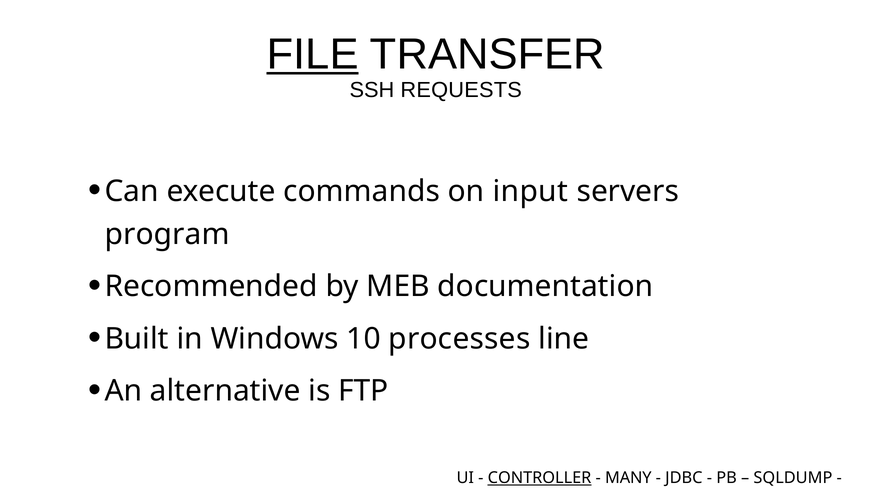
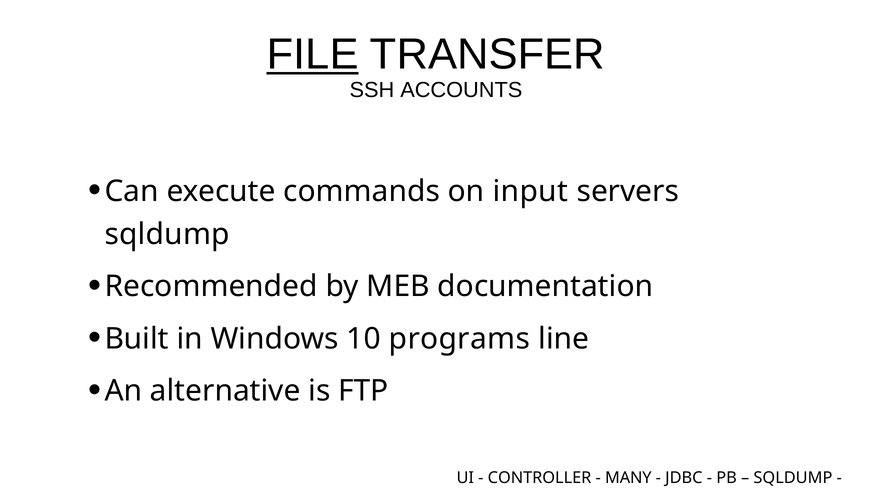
REQUESTS: REQUESTS -> ACCOUNTS
program at (167, 235): program -> sqldump
processes: processes -> programs
CONTROLLER underline: present -> none
